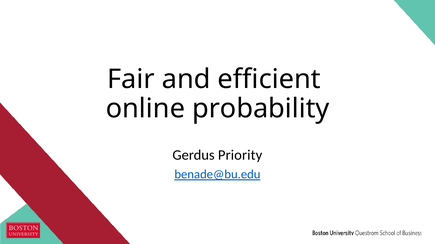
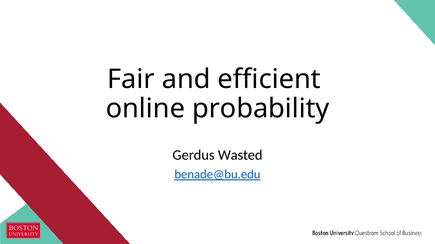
Priority: Priority -> Wasted
